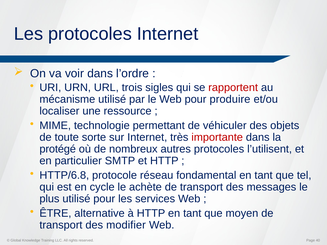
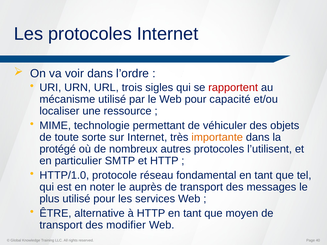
produire: produire -> capacité
importante colour: red -> orange
HTTP/6.8: HTTP/6.8 -> HTTP/1.0
cycle: cycle -> noter
achète: achète -> auprès
